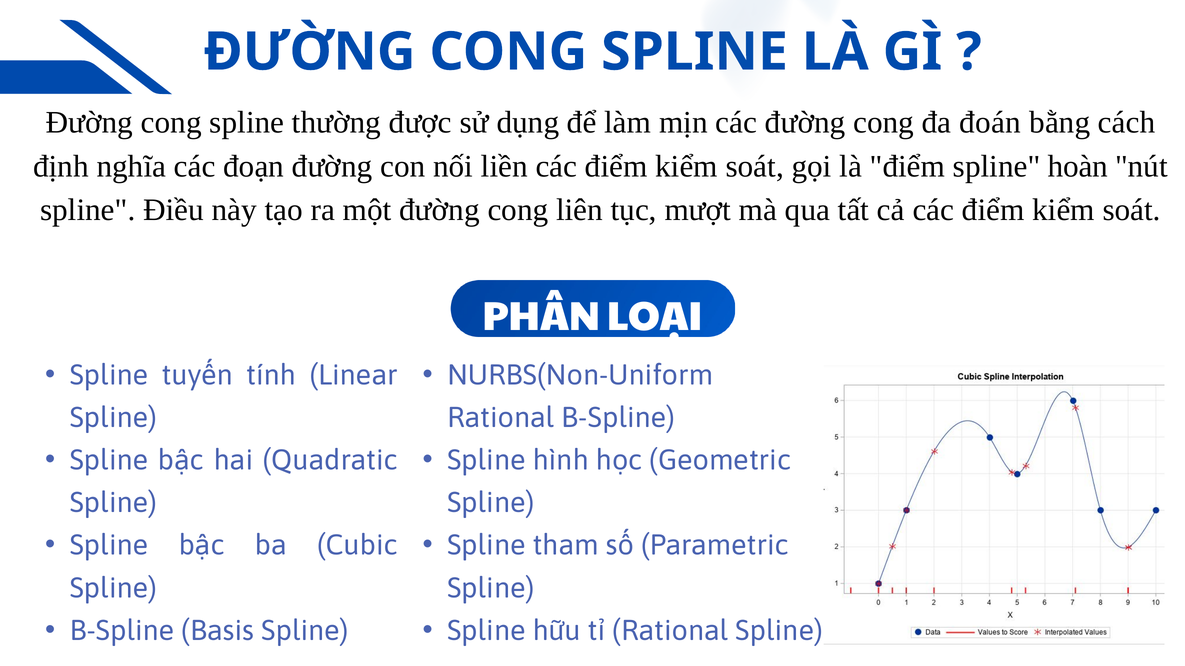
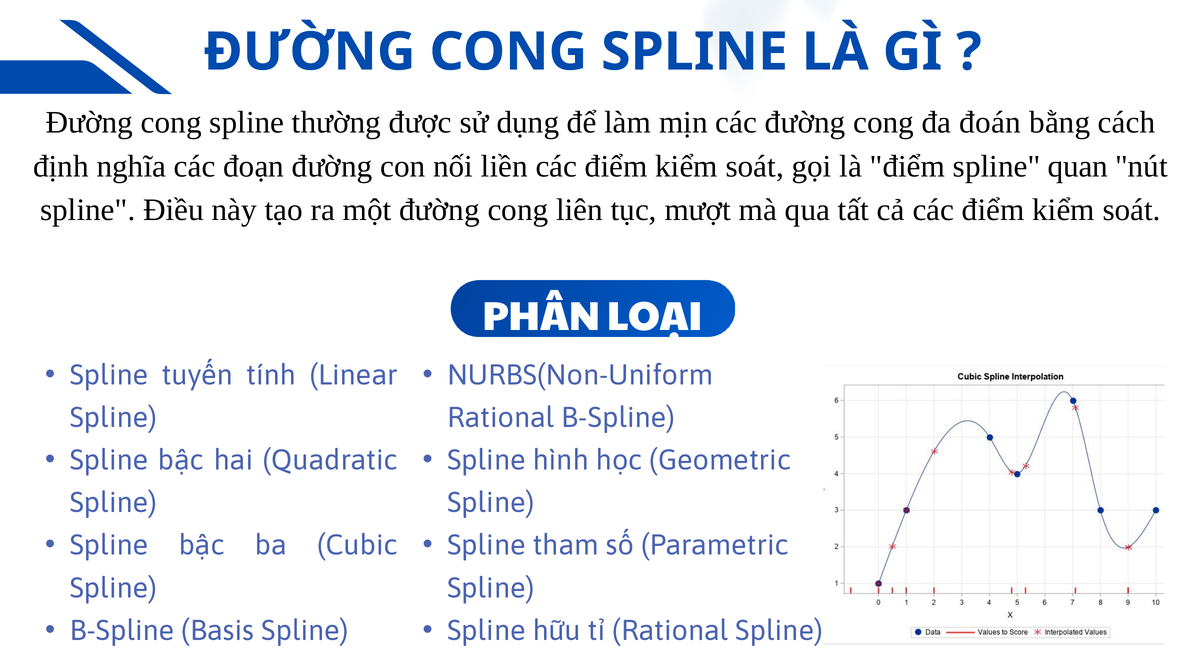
hoàn: hoàn -> quan
